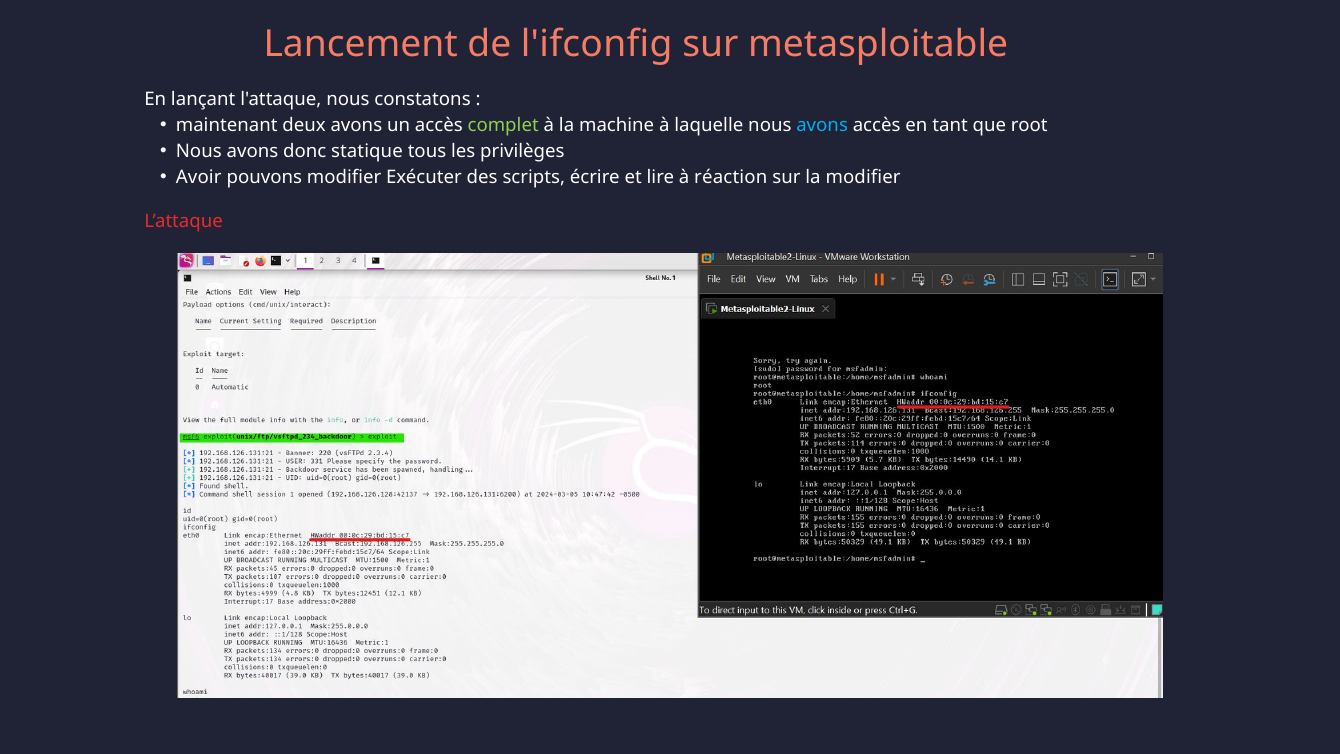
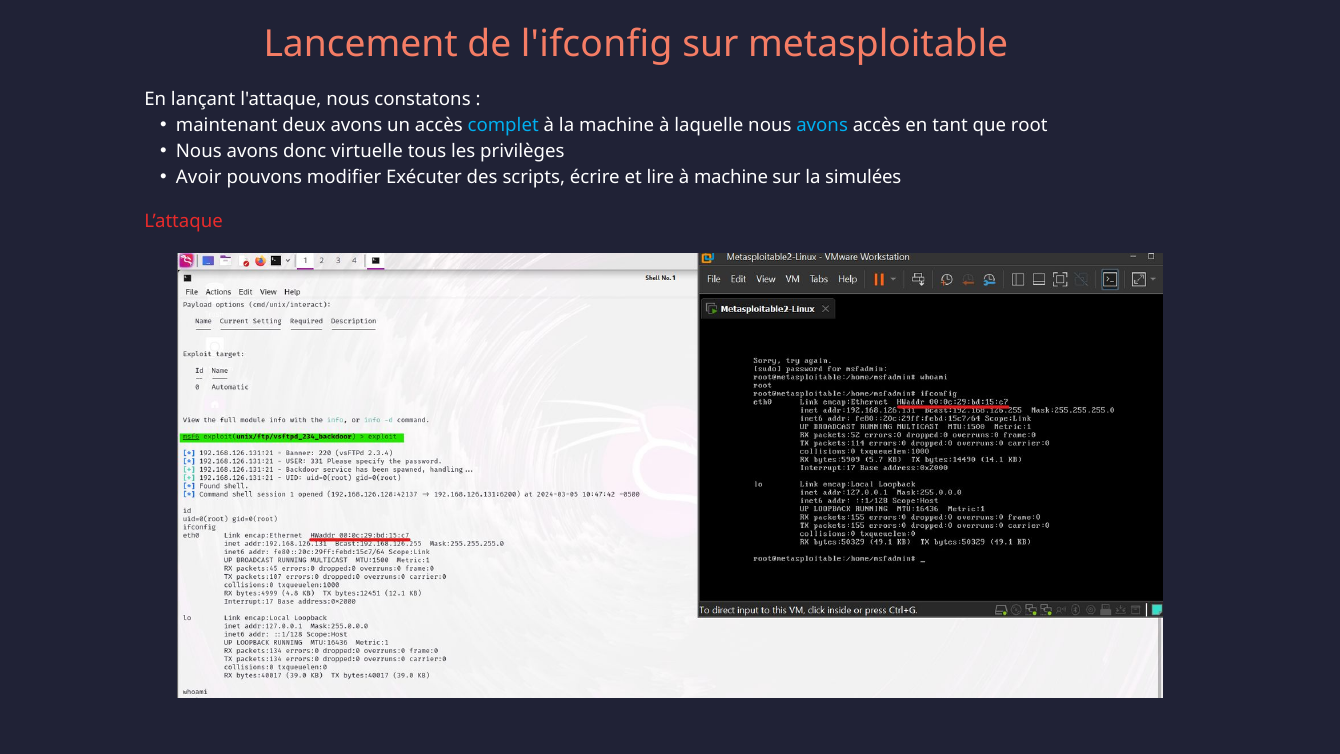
complet colour: light green -> light blue
statique: statique -> virtuelle
à réaction: réaction -> machine
la modifier: modifier -> simulées
